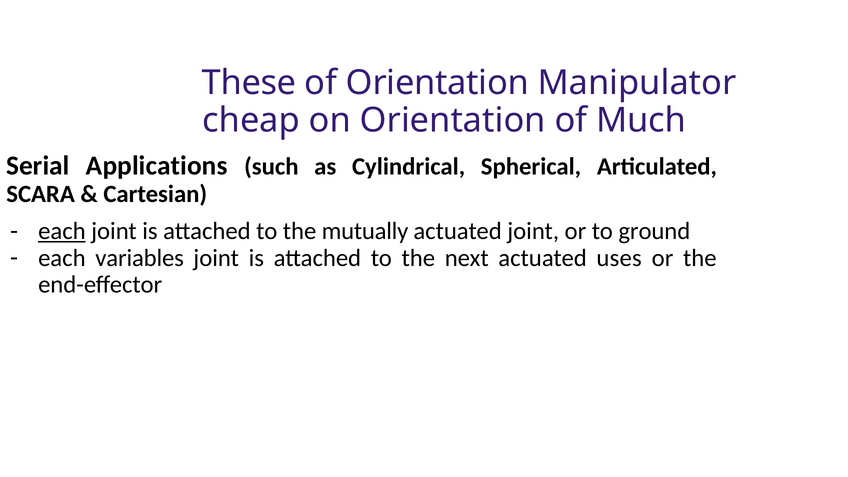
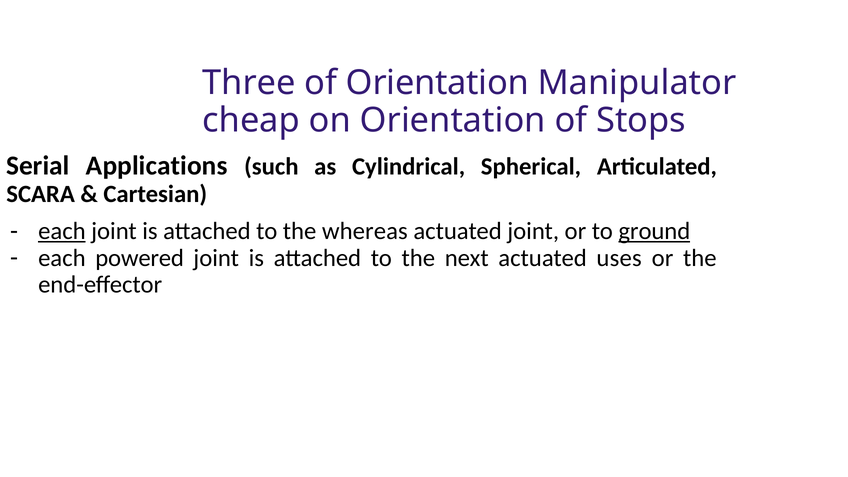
These: These -> Three
Much: Much -> Stops
mutually: mutually -> whereas
ground underline: none -> present
variables: variables -> powered
